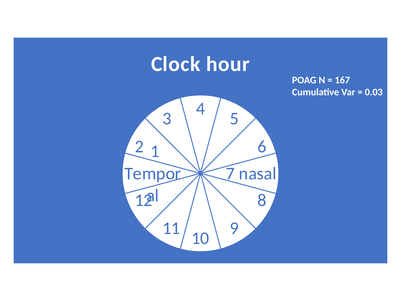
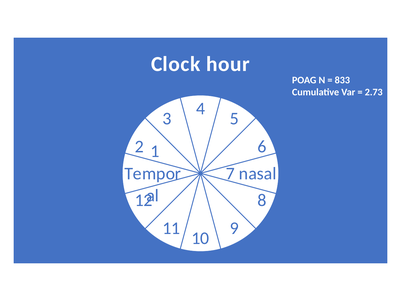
167: 167 -> 833
0.03: 0.03 -> 2.73
